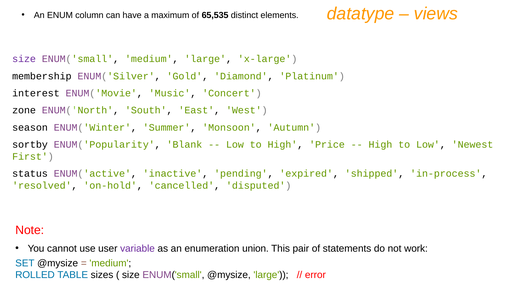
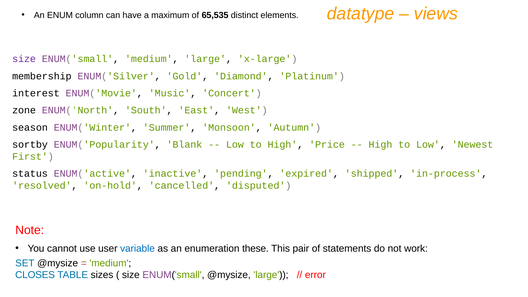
variable colour: purple -> blue
union: union -> these
ROLLED: ROLLED -> CLOSES
